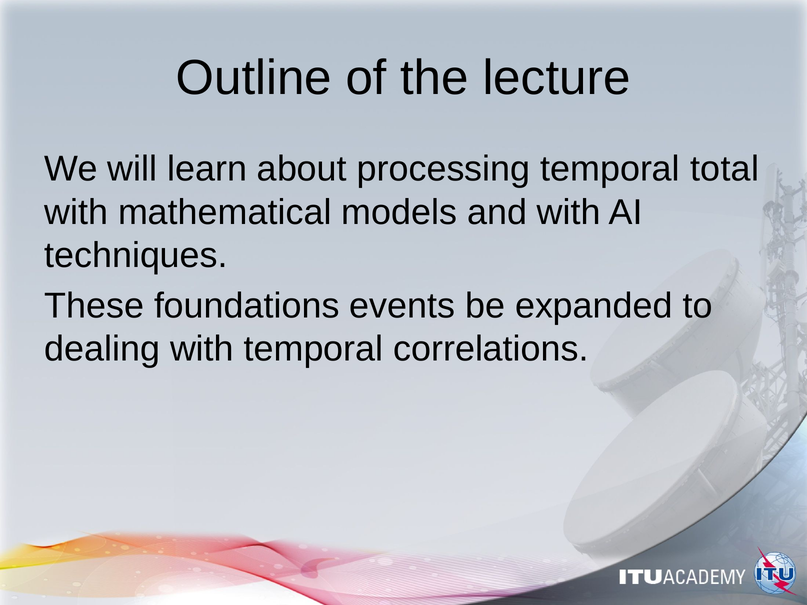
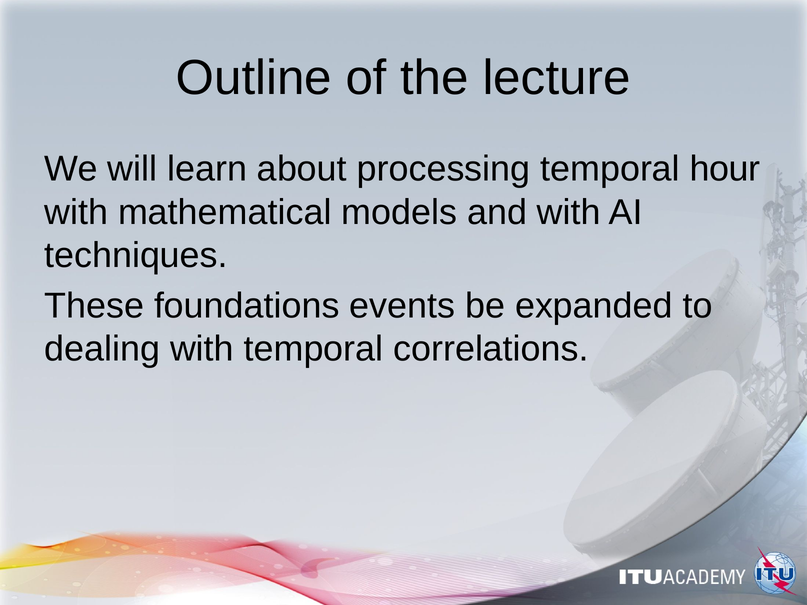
total: total -> hour
